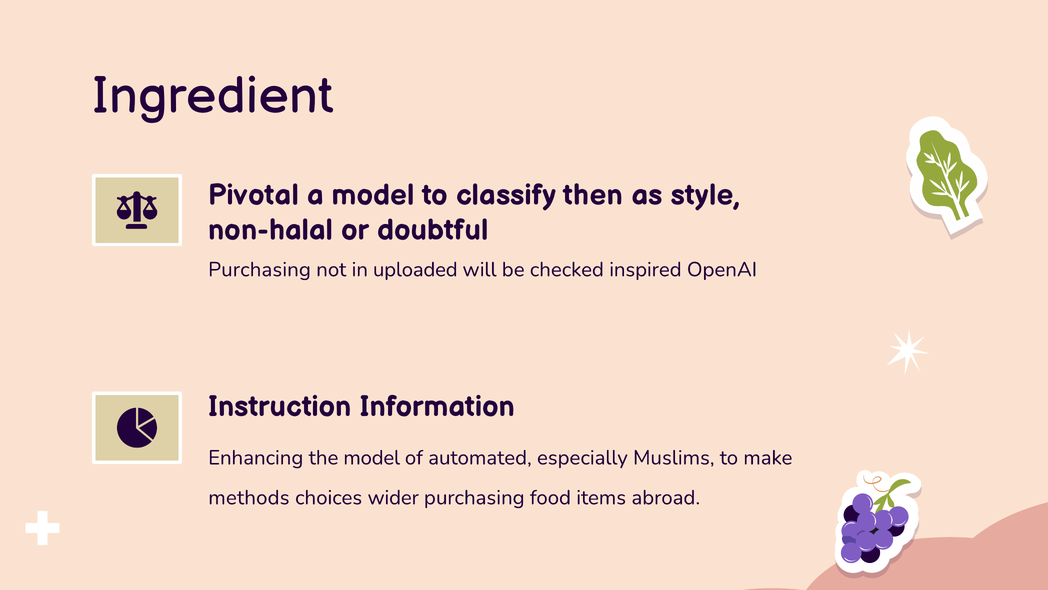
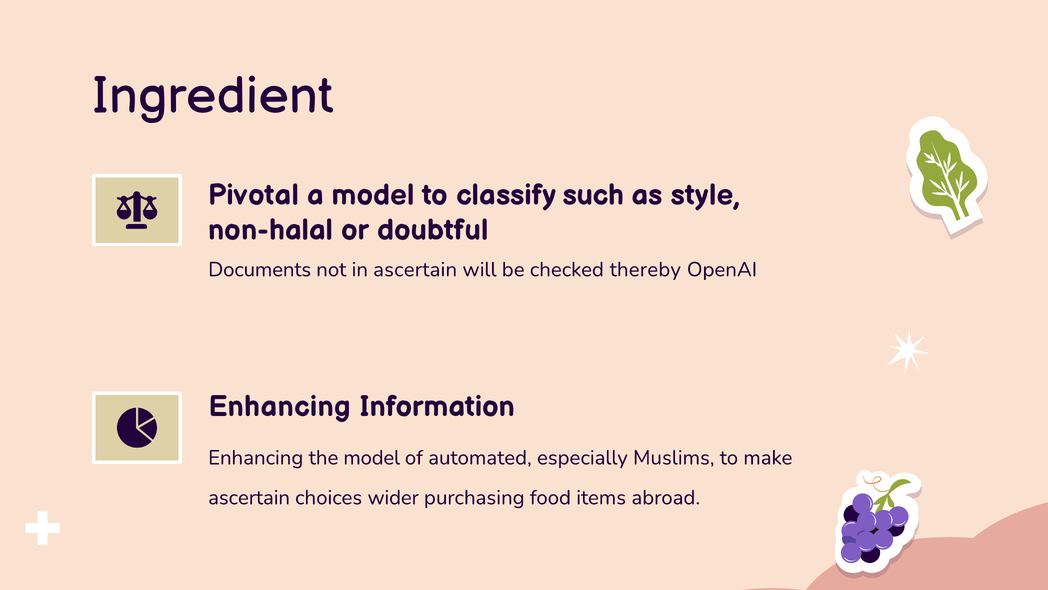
then: then -> such
Purchasing at (260, 269): Purchasing -> Documents
in uploaded: uploaded -> ascertain
inspired: inspired -> thereby
Instruction at (280, 406): Instruction -> Enhancing
methods at (249, 497): methods -> ascertain
